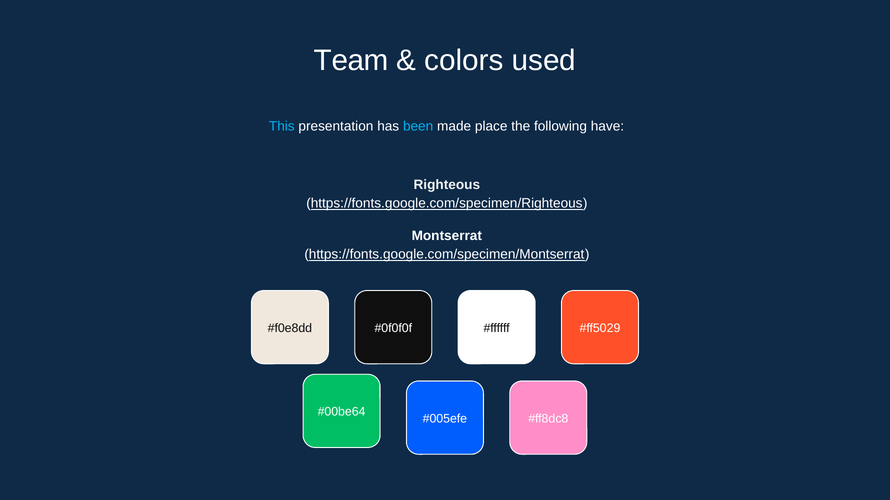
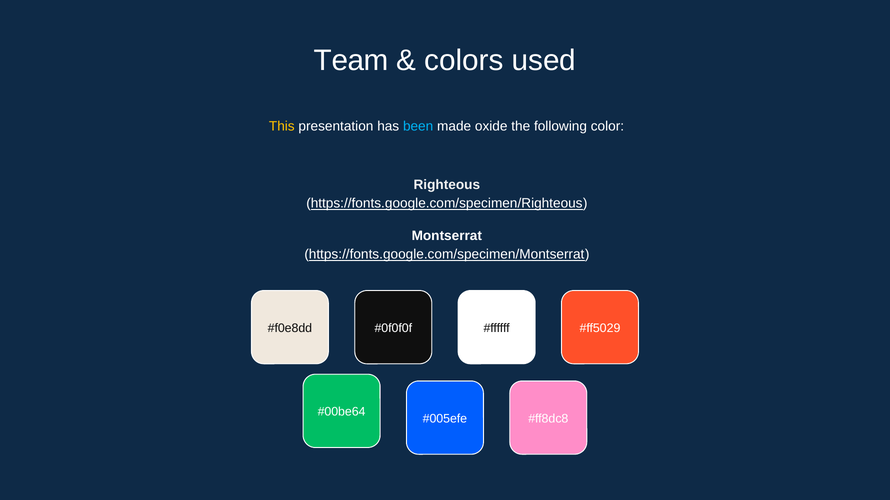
This colour: light blue -> yellow
place: place -> oxide
have: have -> color
